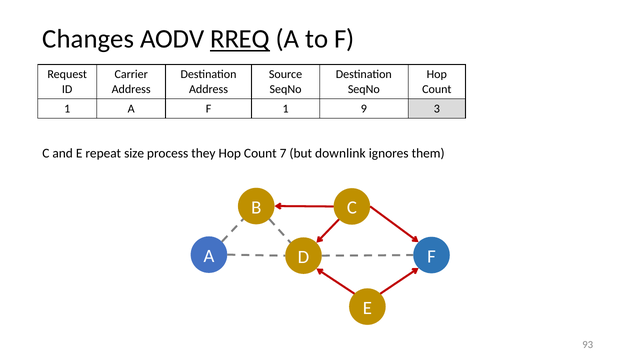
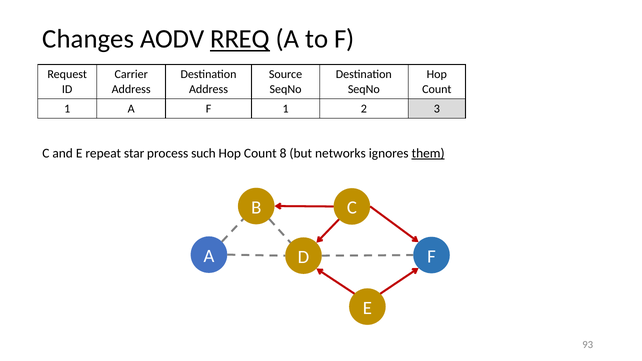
9: 9 -> 2
size: size -> star
they: they -> such
7: 7 -> 8
downlink: downlink -> networks
them underline: none -> present
